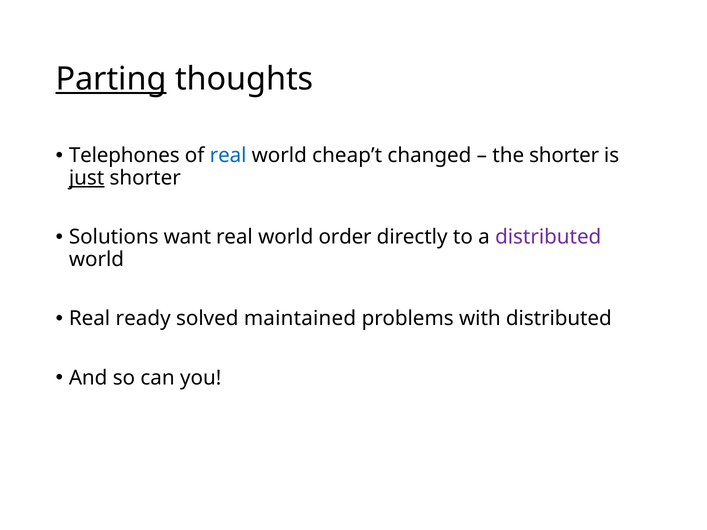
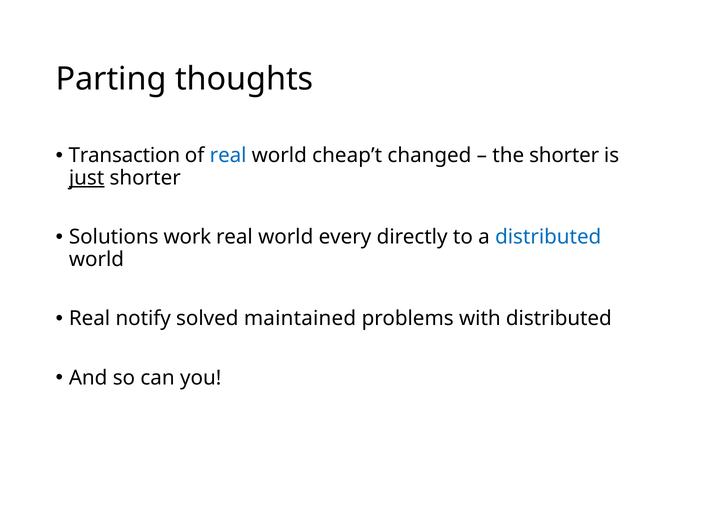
Parting underline: present -> none
Telephones: Telephones -> Transaction
want: want -> work
order: order -> every
distributed at (548, 237) colour: purple -> blue
ready: ready -> notify
